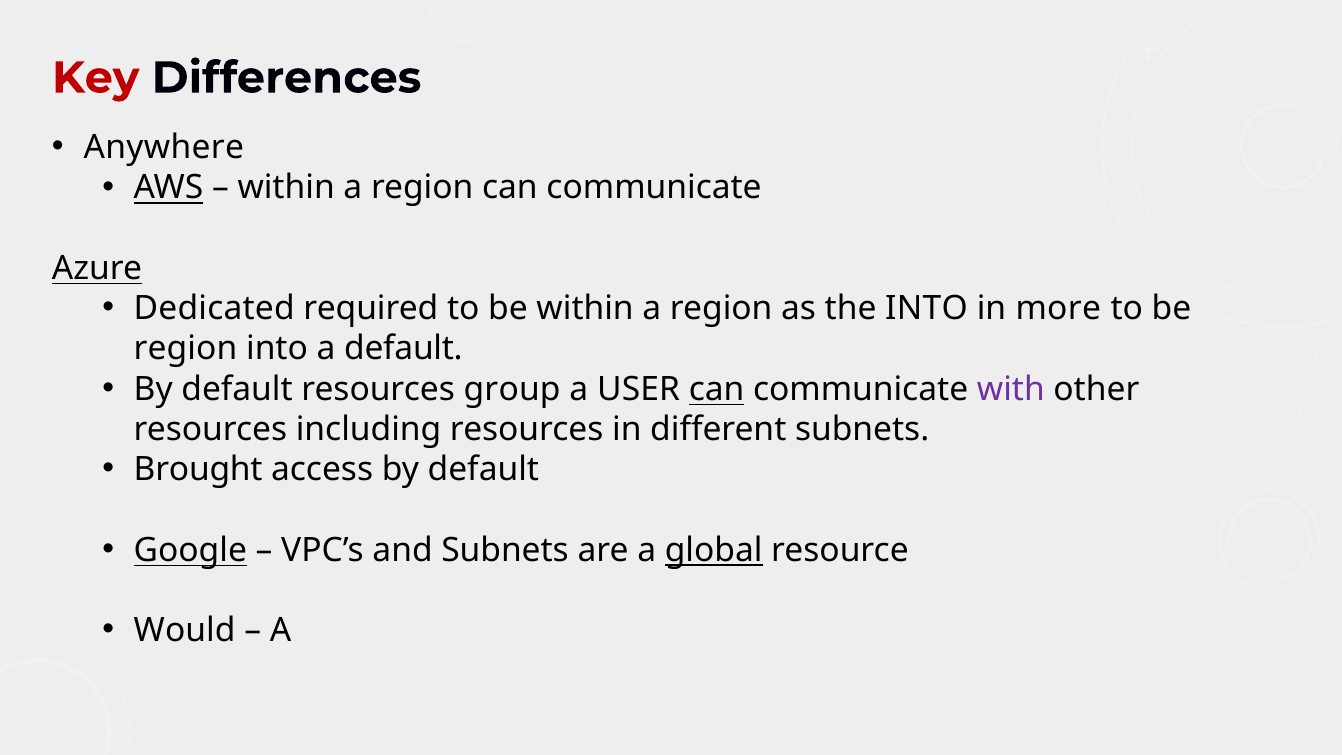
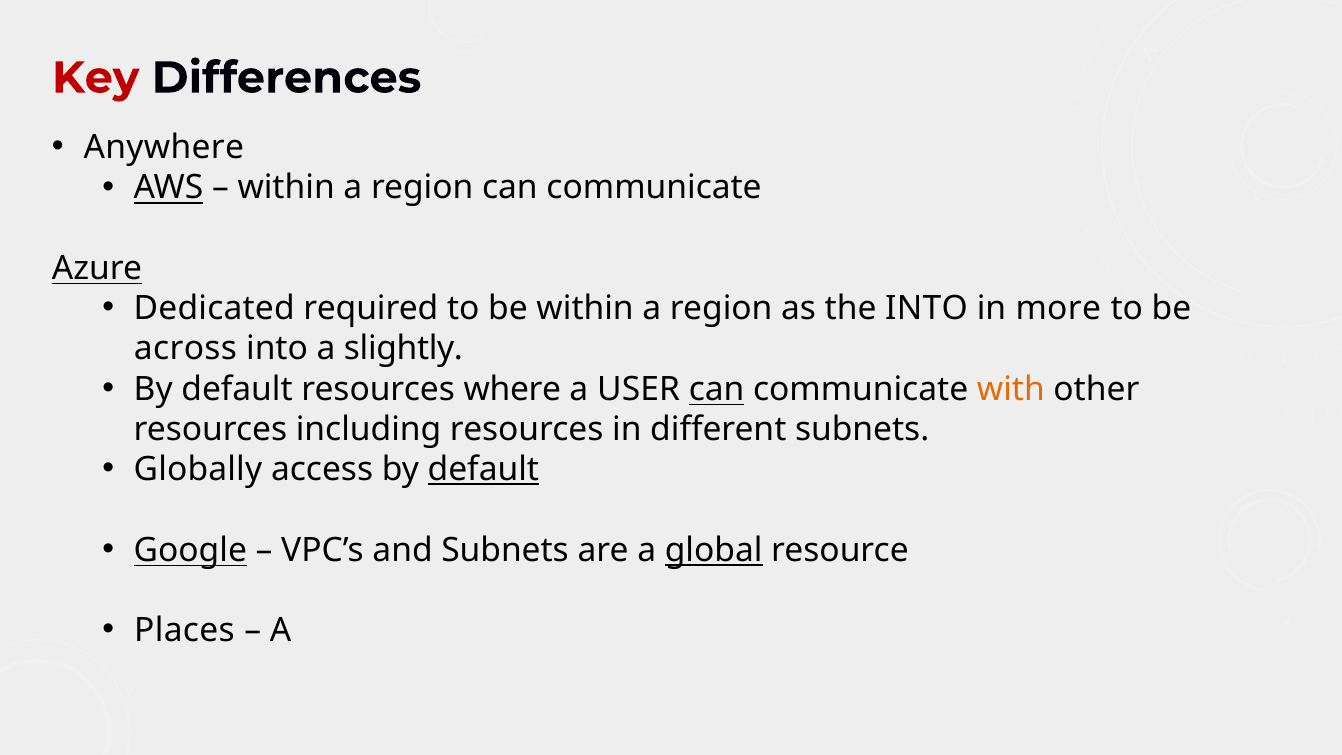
region at (186, 349): region -> across
a default: default -> slightly
group: group -> where
with colour: purple -> orange
Brought: Brought -> Globally
default at (483, 470) underline: none -> present
Would: Would -> Places
